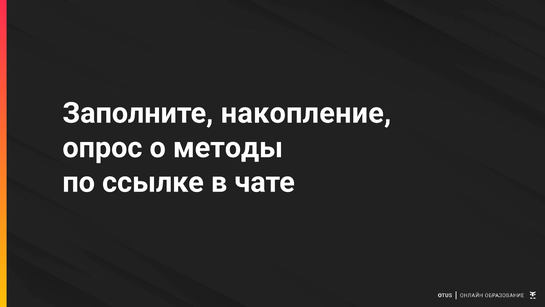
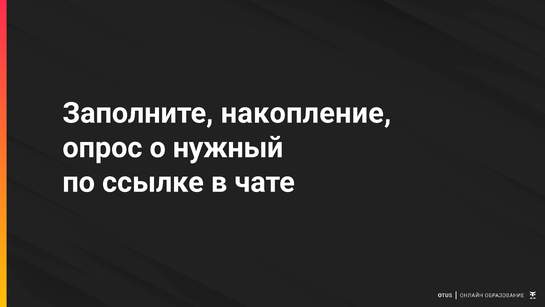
методы: методы -> нужный
